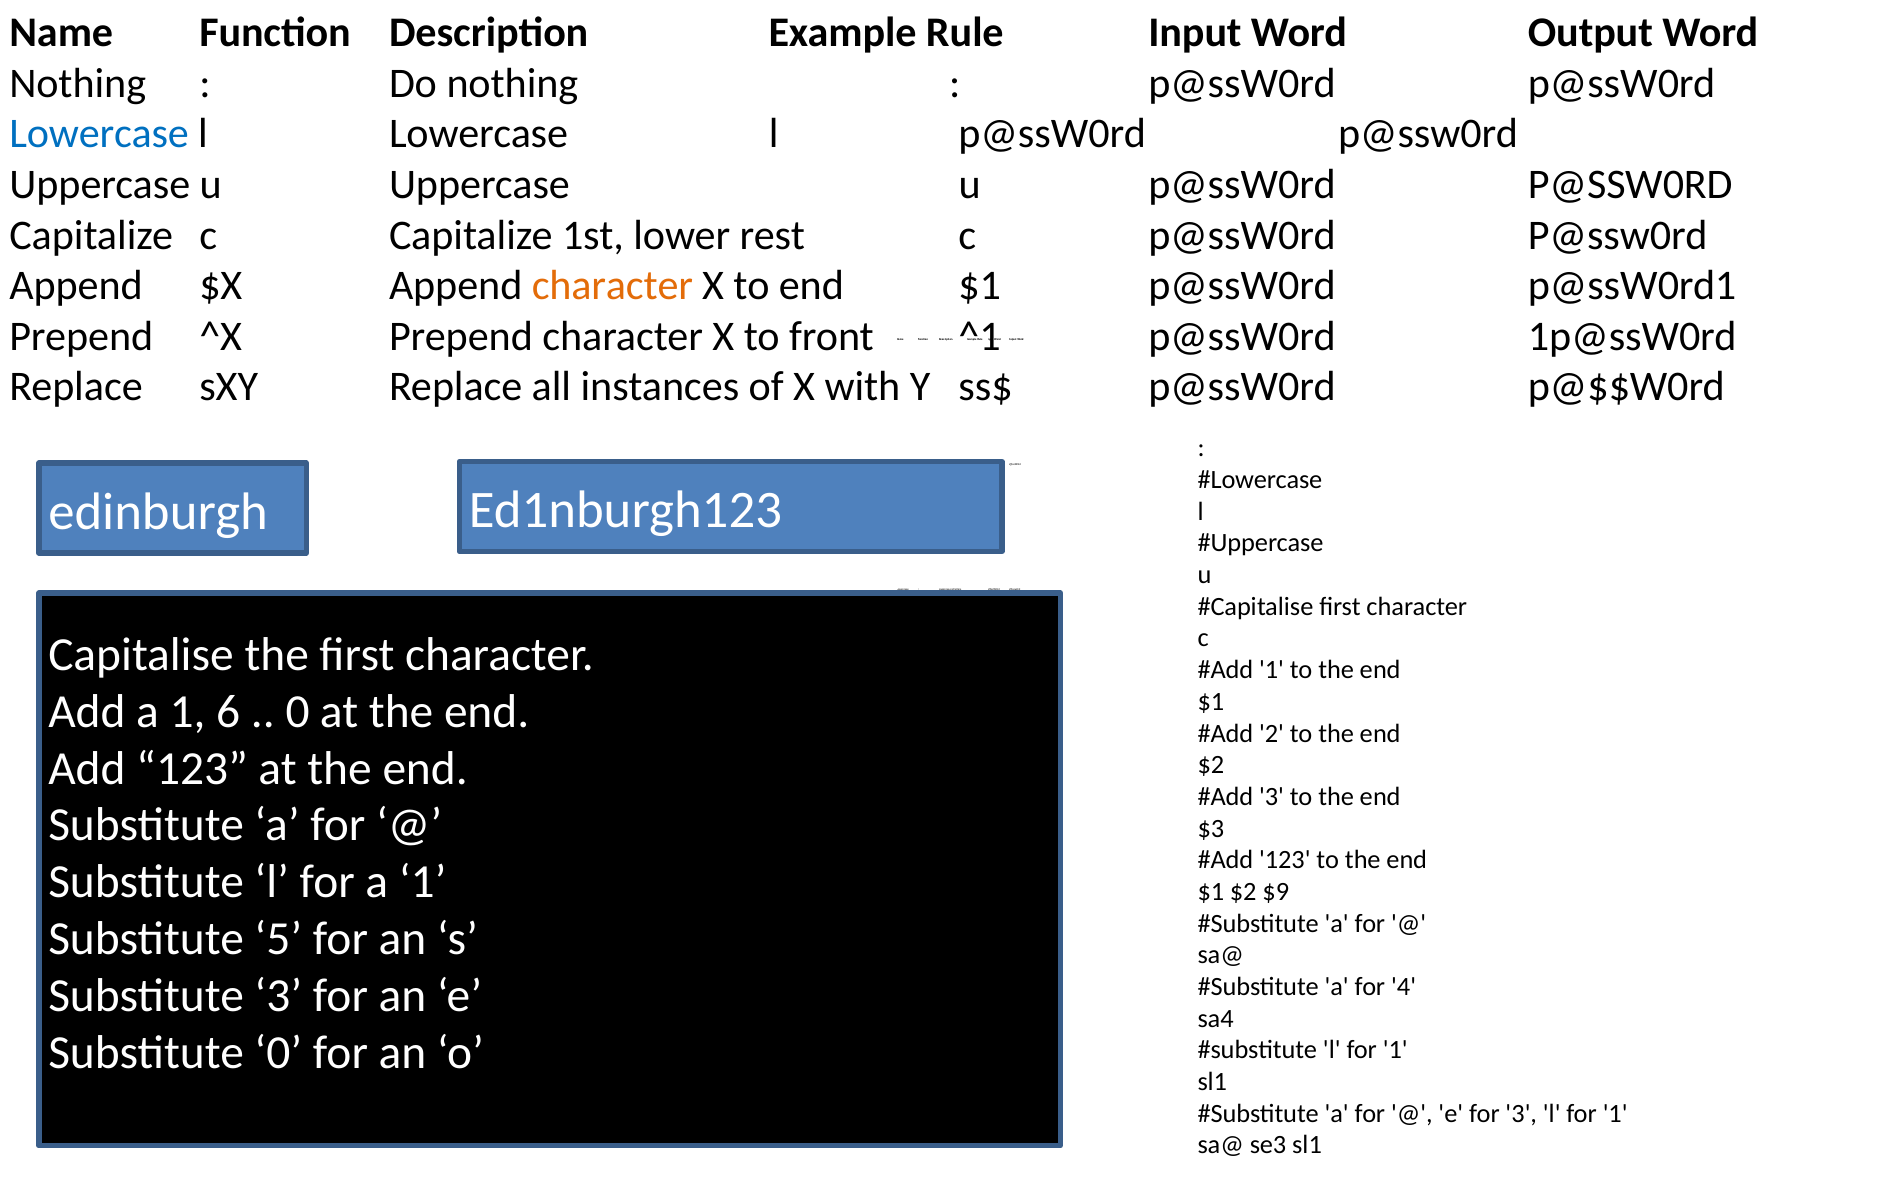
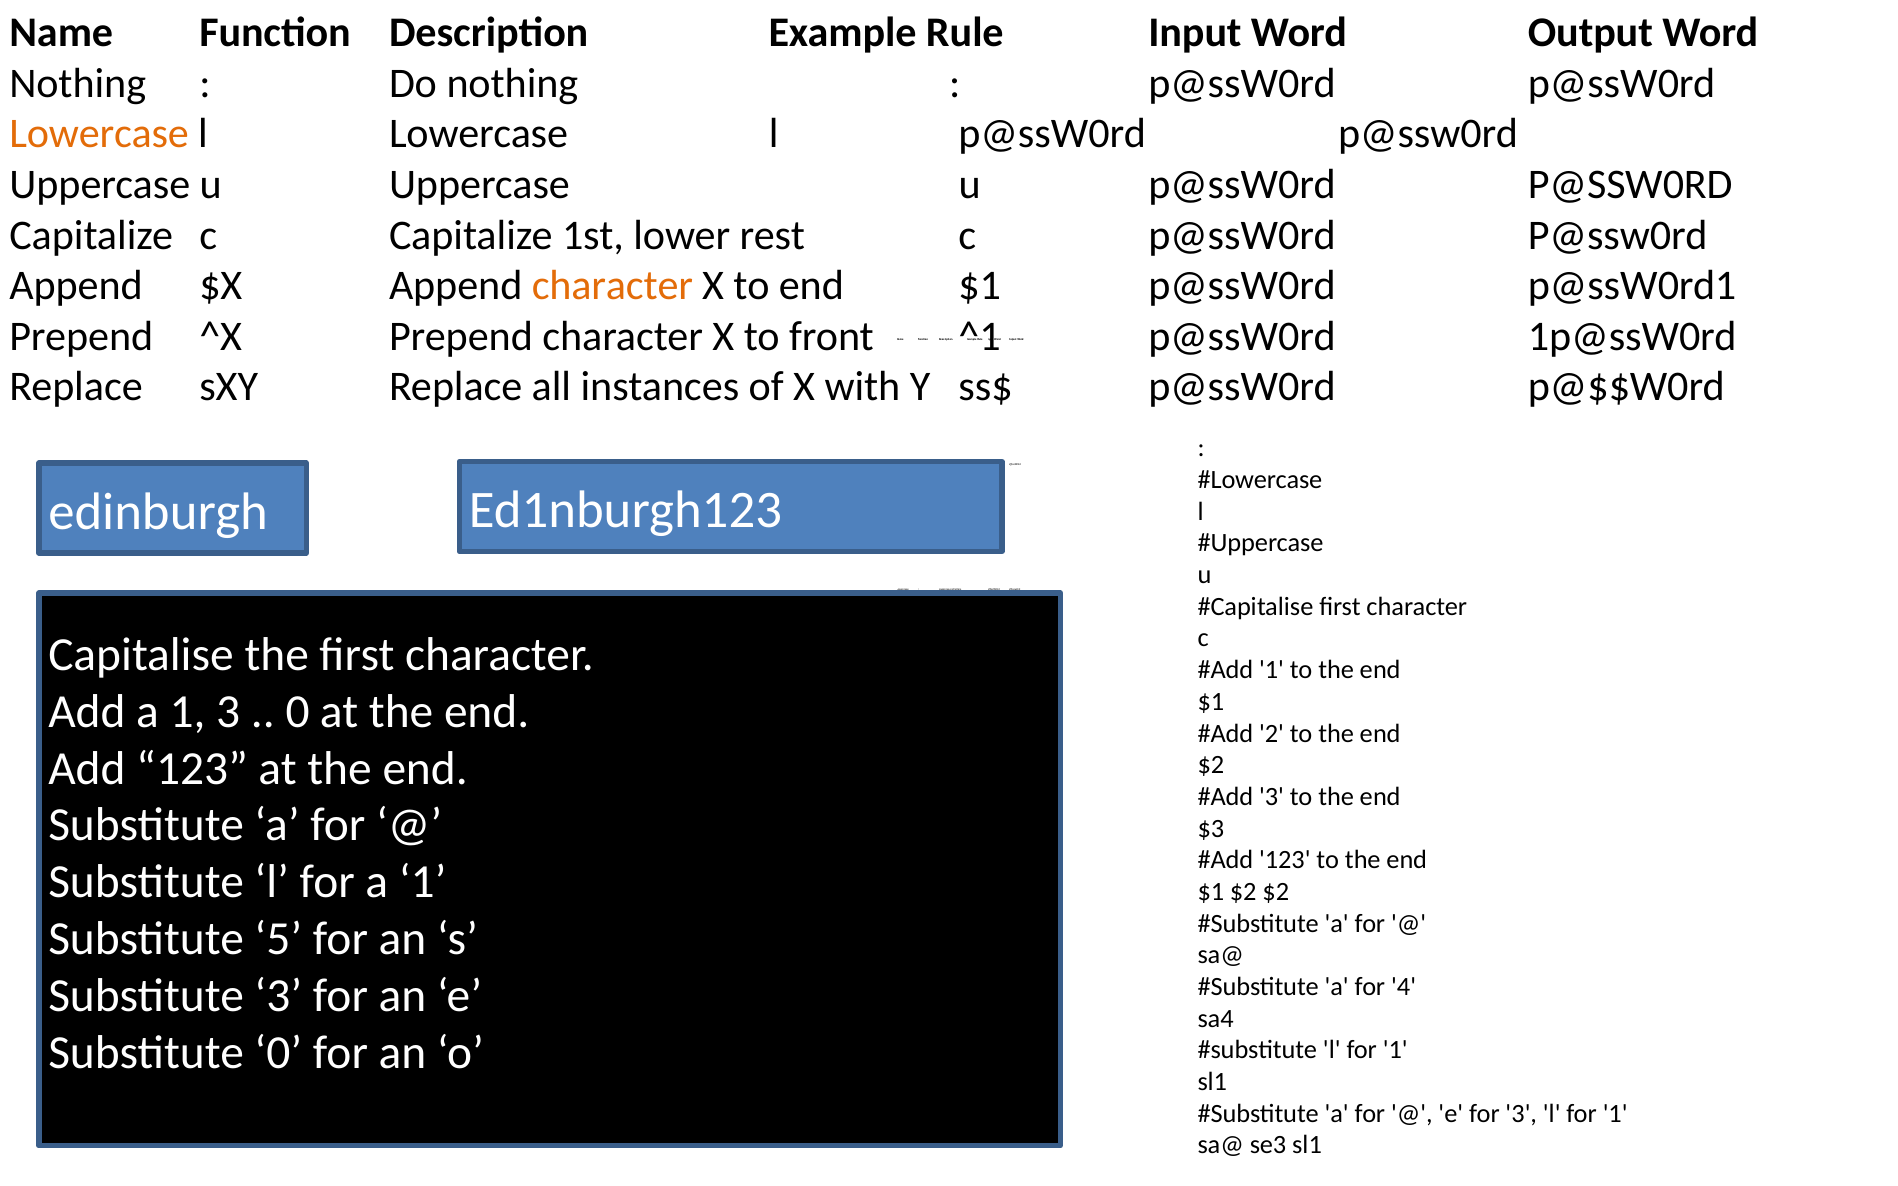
Lowercase at (99, 134) colour: blue -> orange
1 6: 6 -> 3
$2 $9: $9 -> $2
